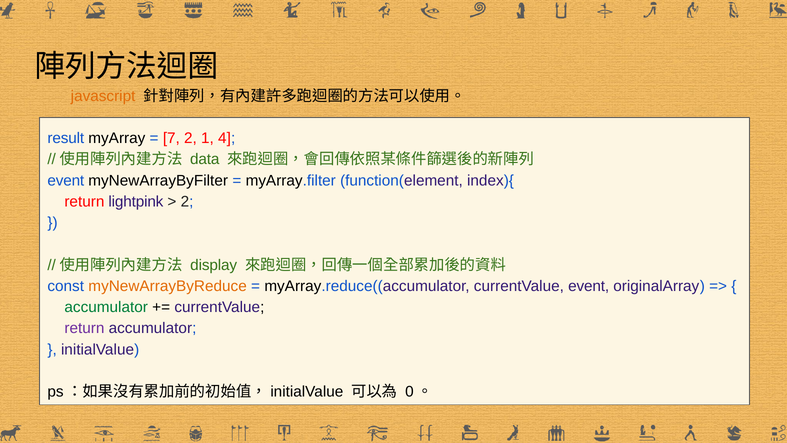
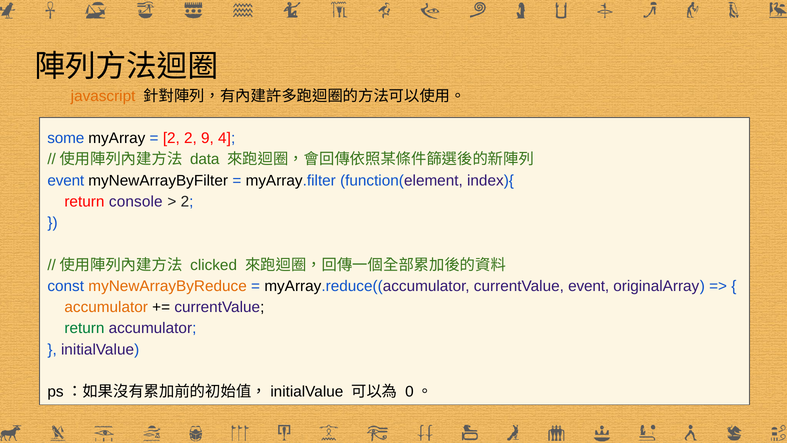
result: result -> some
7 at (171, 138): 7 -> 2
1: 1 -> 9
lightpink: lightpink -> console
display: display -> clicked
accumulator at (106, 307) colour: green -> orange
return at (84, 328) colour: purple -> green
